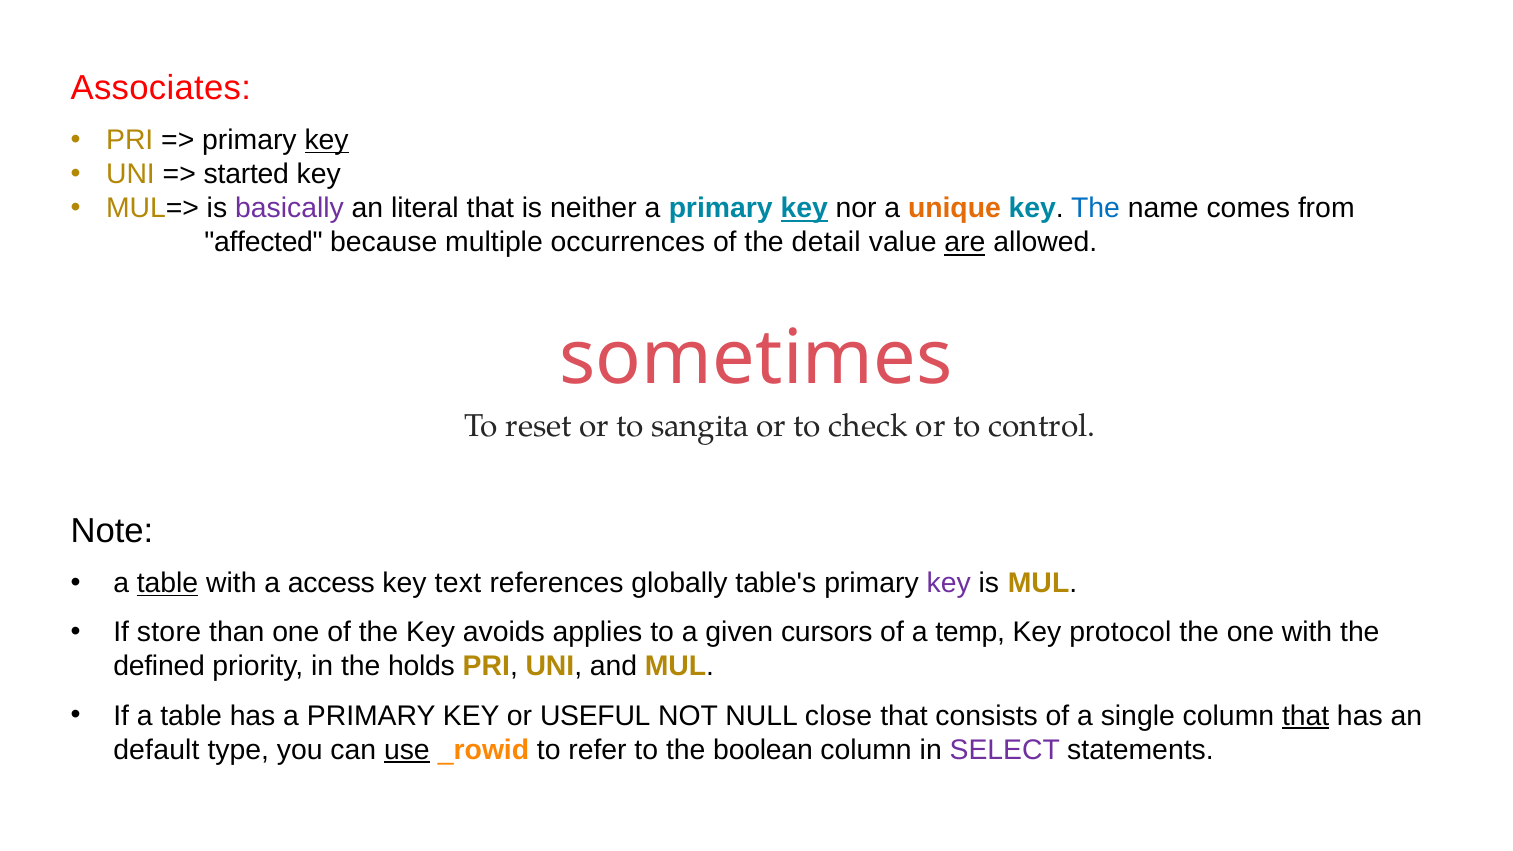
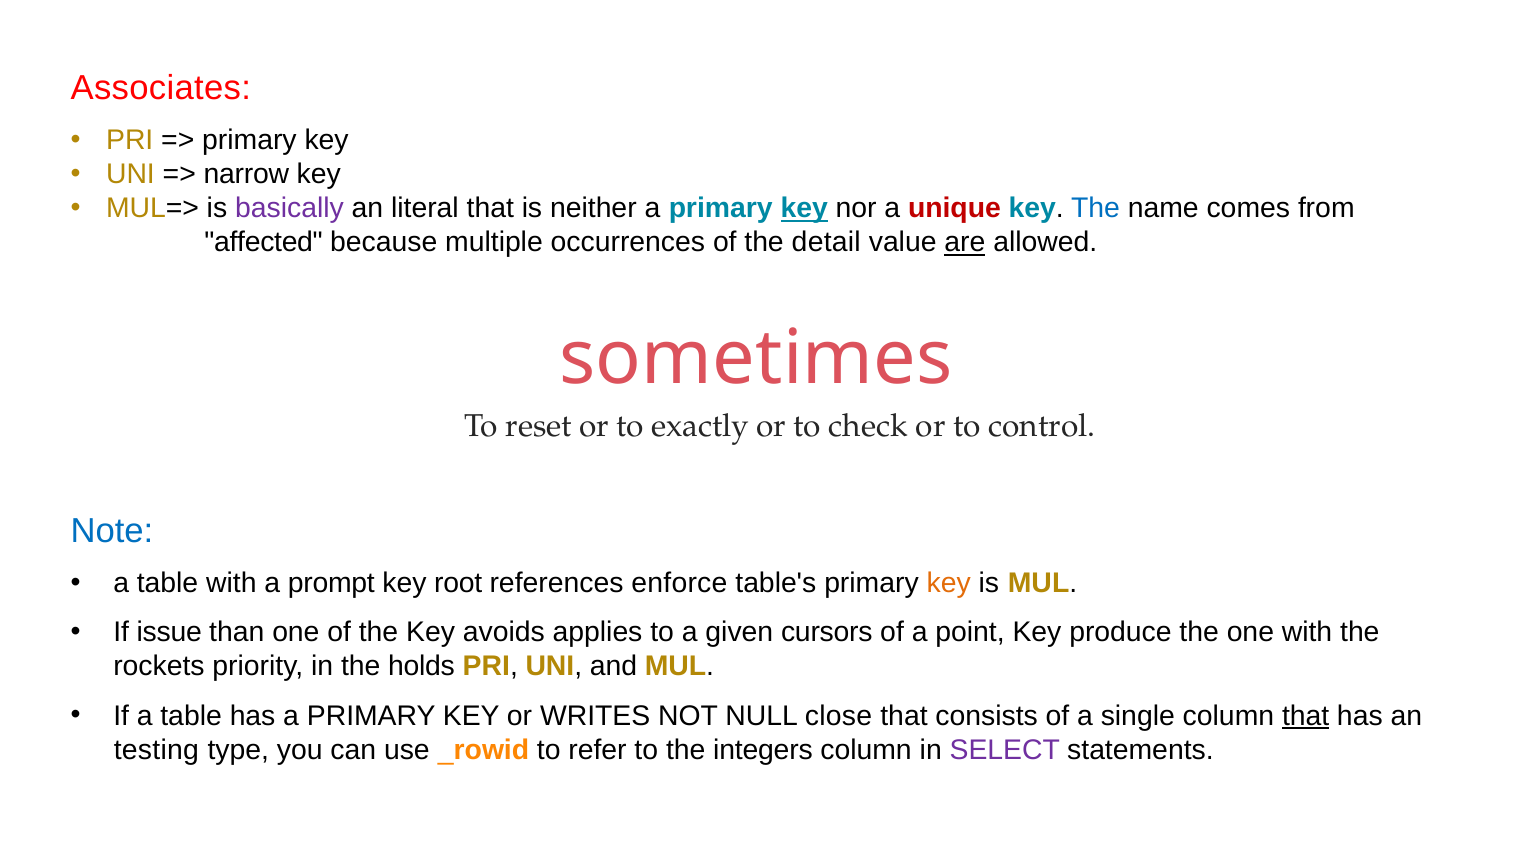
key at (327, 140) underline: present -> none
started: started -> narrow
unique colour: orange -> red
sangita: sangita -> exactly
Note colour: black -> blue
table at (168, 583) underline: present -> none
access: access -> prompt
text: text -> root
globally: globally -> enforce
key at (949, 583) colour: purple -> orange
store: store -> issue
temp: temp -> point
protocol: protocol -> produce
defined: defined -> rockets
USEFUL: USEFUL -> WRITES
default: default -> testing
use underline: present -> none
boolean: boolean -> integers
